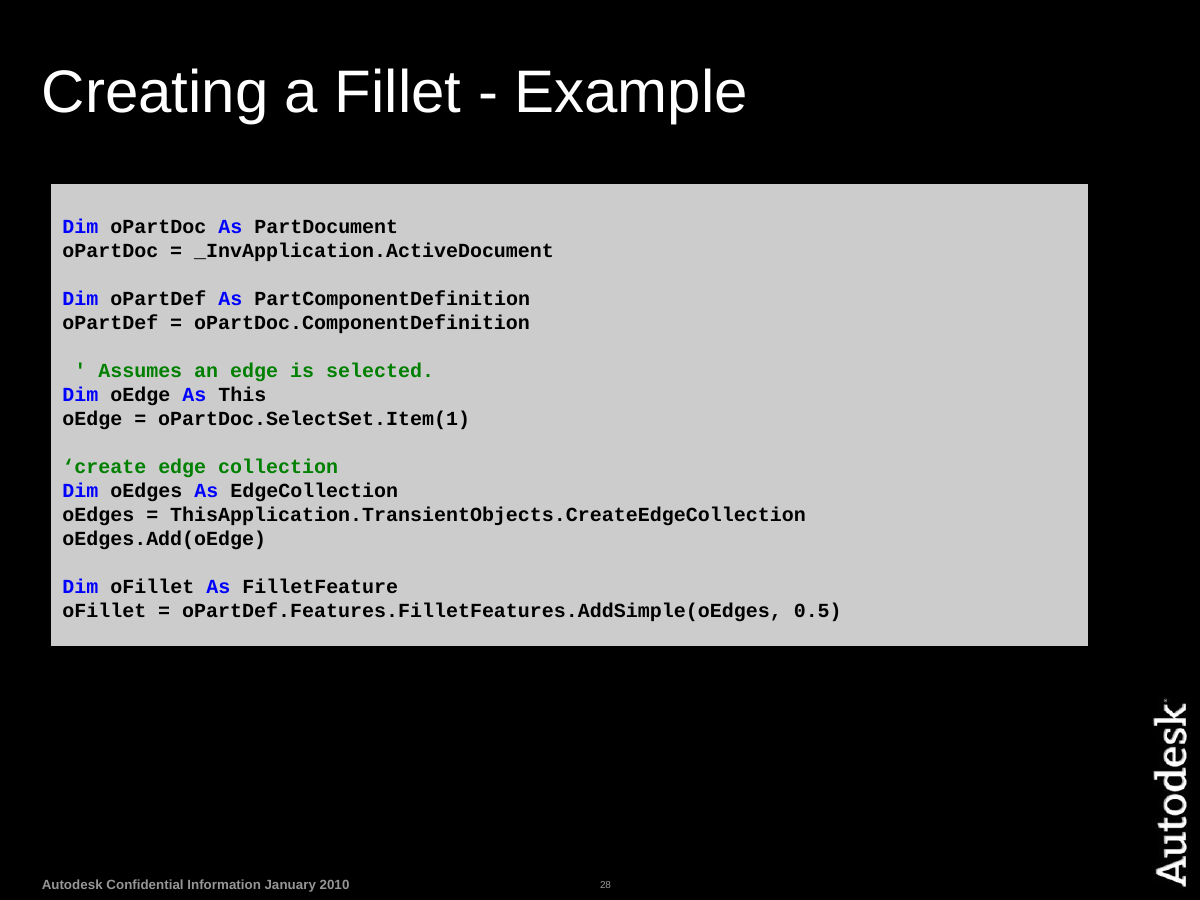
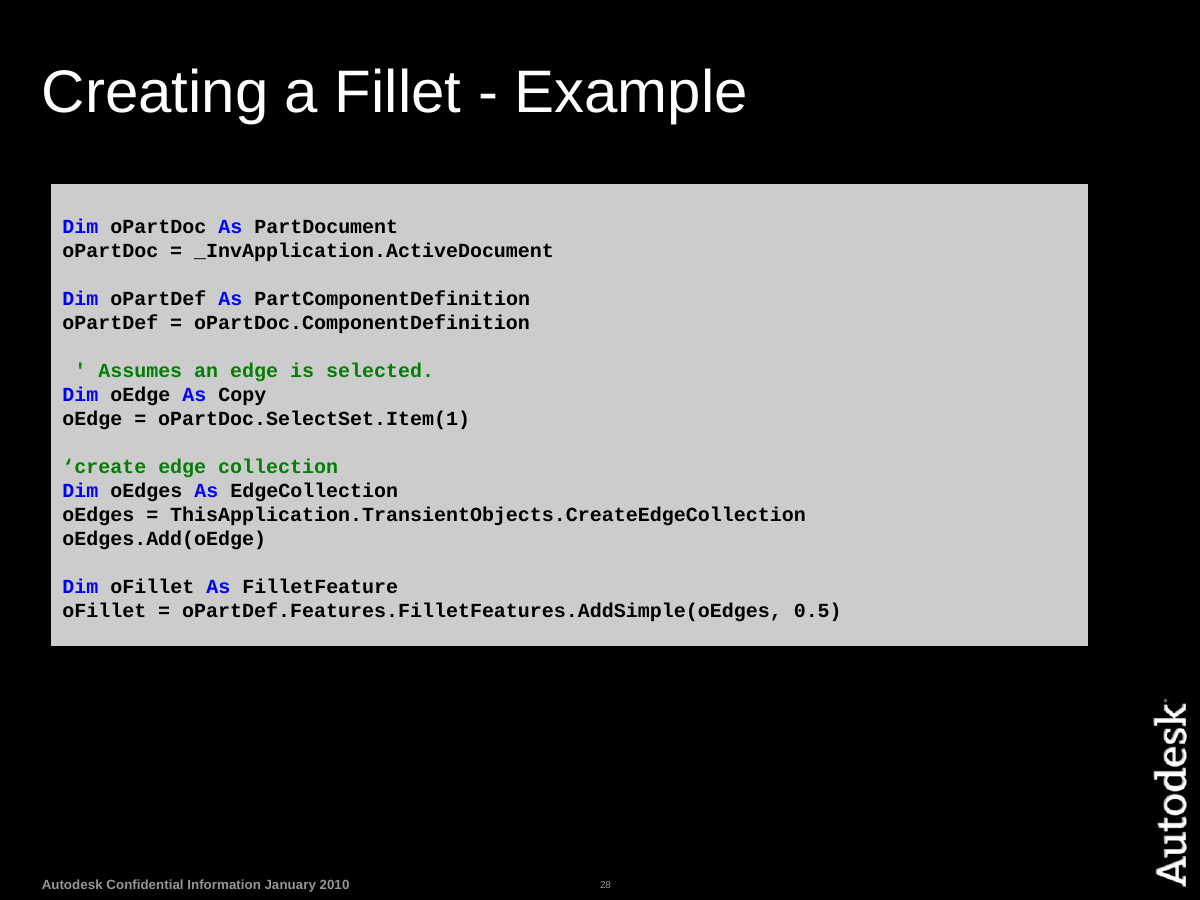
This: This -> Copy
